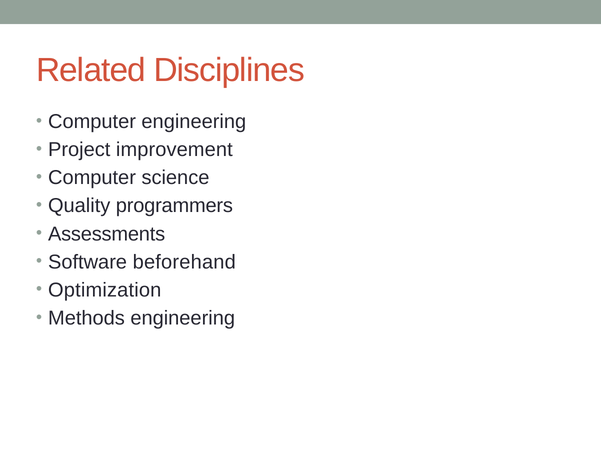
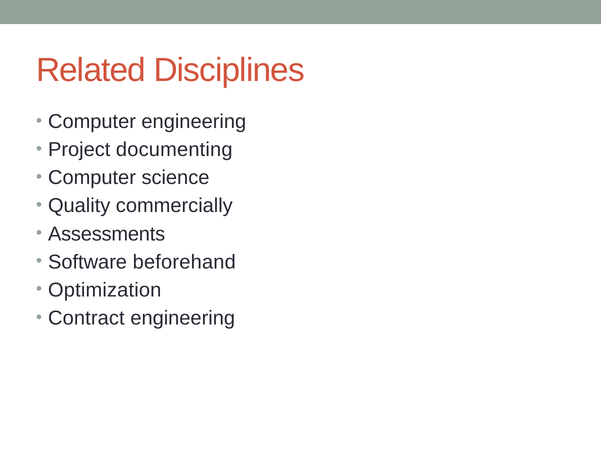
improvement: improvement -> documenting
programmers: programmers -> commercially
Methods: Methods -> Contract
